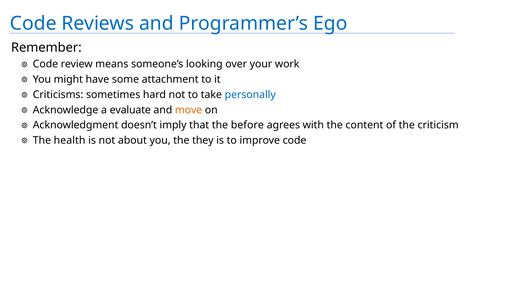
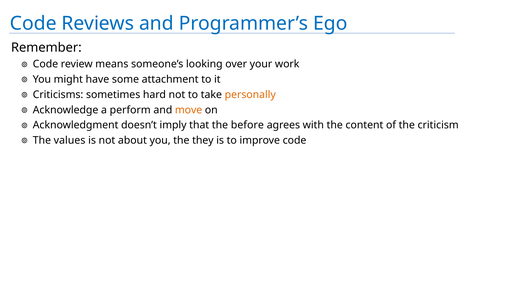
personally colour: blue -> orange
evaluate: evaluate -> perform
health: health -> values
